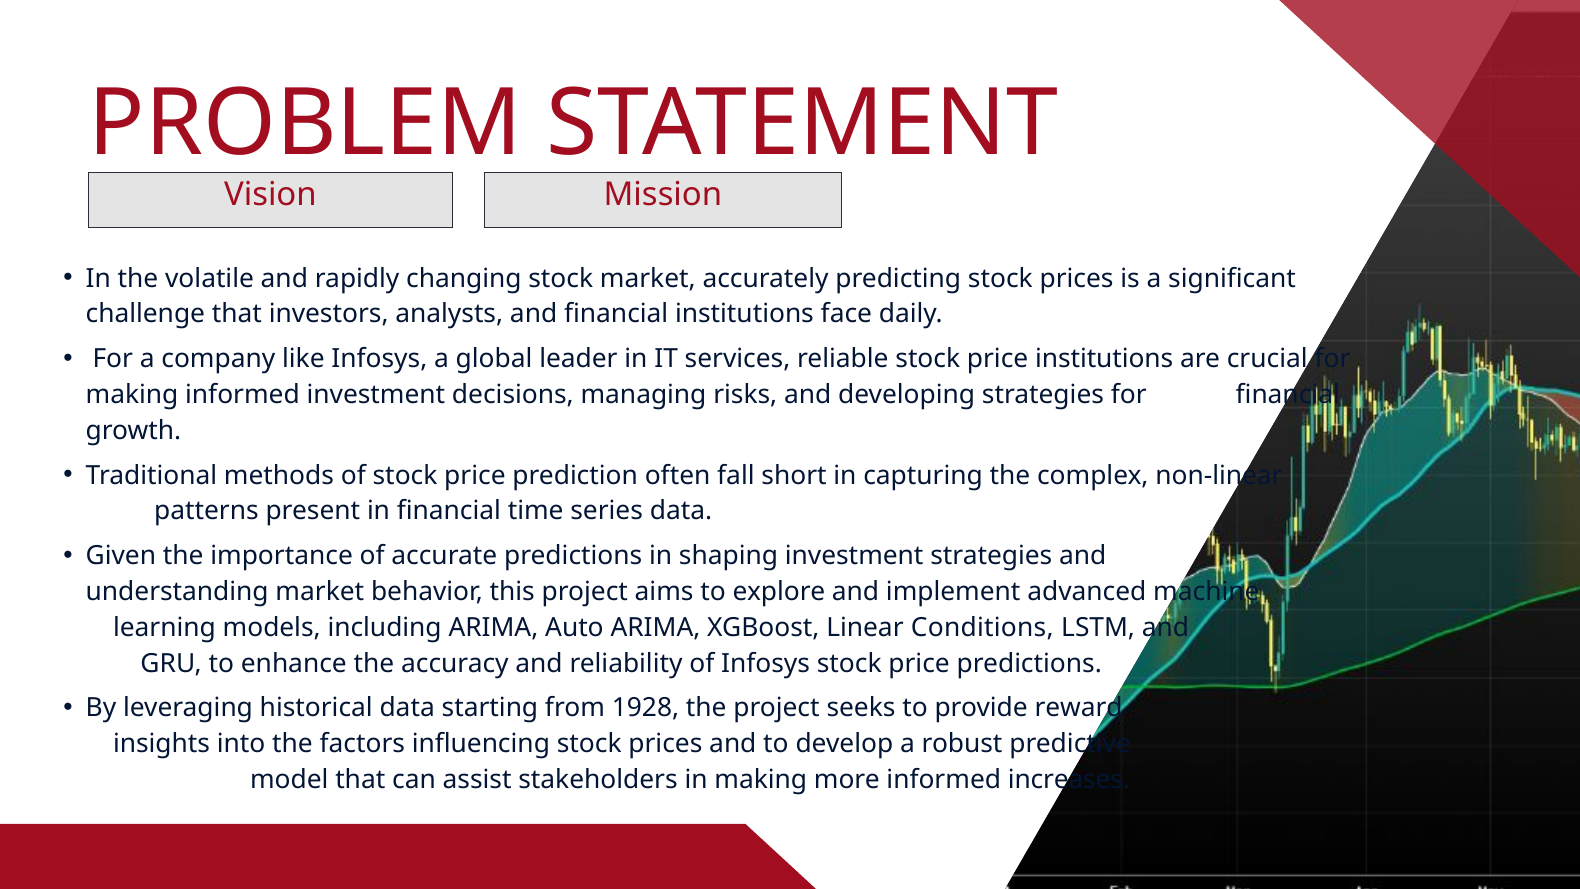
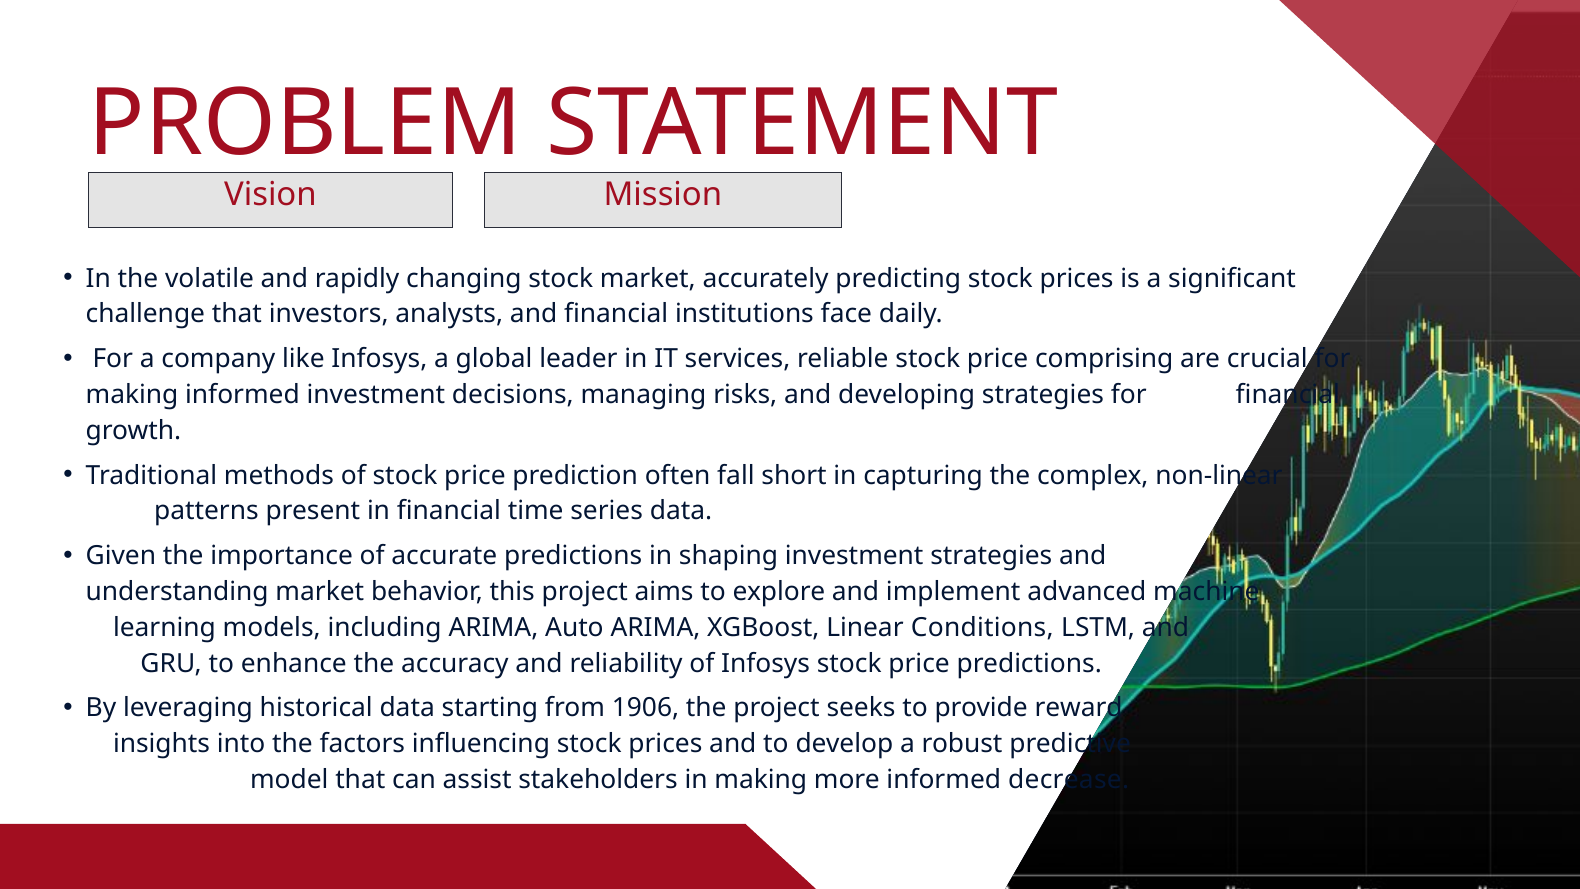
price institutions: institutions -> comprising
1928: 1928 -> 1906
increases: increases -> decrease
